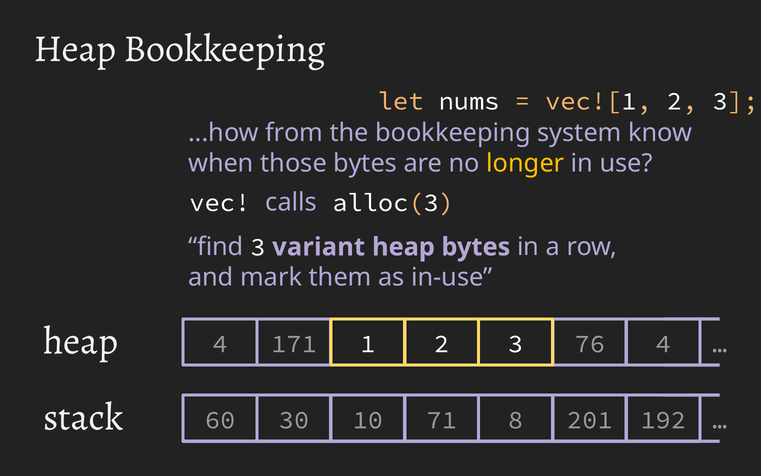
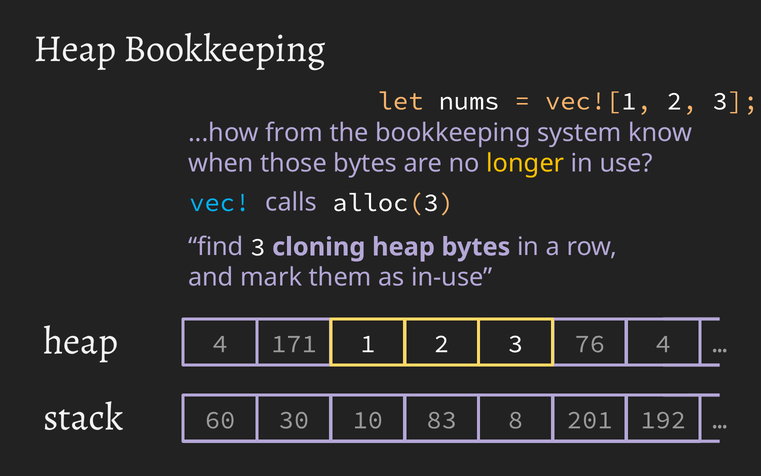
vec colour: white -> light blue
variant: variant -> cloning
71: 71 -> 83
